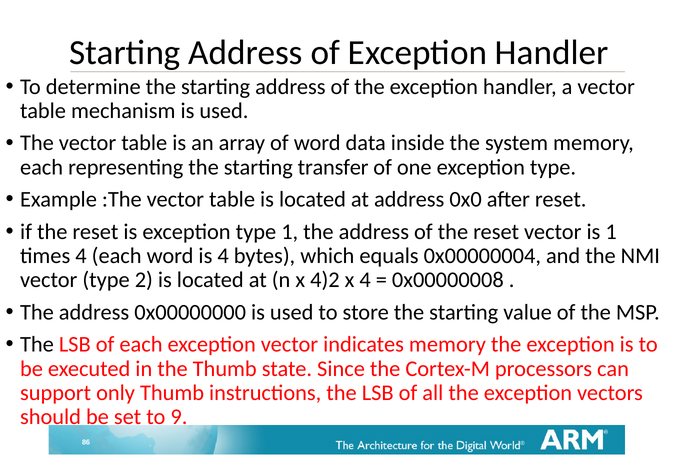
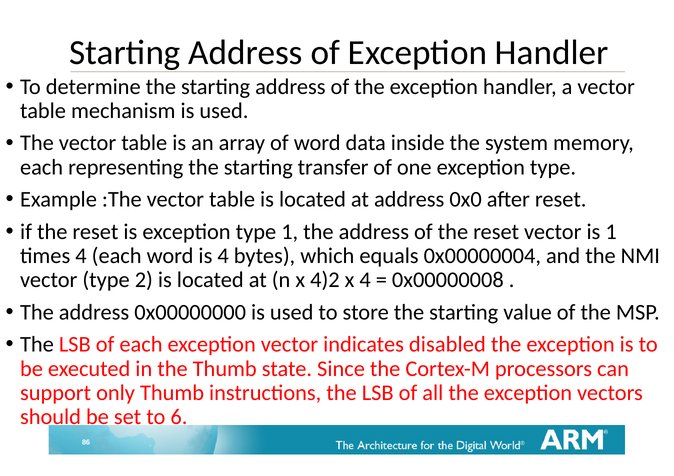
indicates memory: memory -> disabled
9: 9 -> 6
